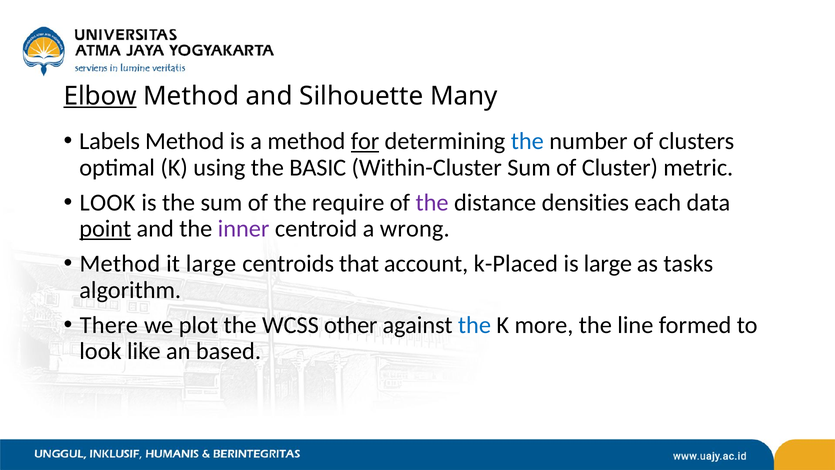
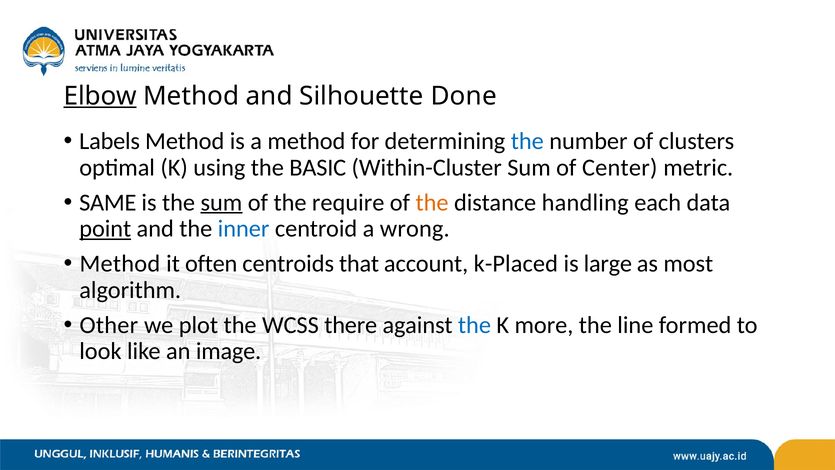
Many: Many -> Done
for underline: present -> none
Cluster: Cluster -> Center
LOOK at (108, 202): LOOK -> SAME
sum at (221, 202) underline: none -> present
the at (432, 202) colour: purple -> orange
densities: densities -> handling
inner colour: purple -> blue
it large: large -> often
tasks: tasks -> most
There: There -> Other
other: other -> there
based: based -> image
